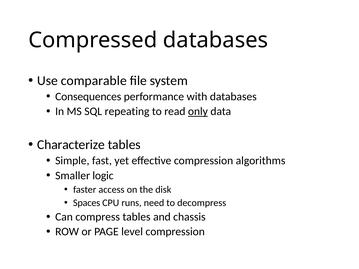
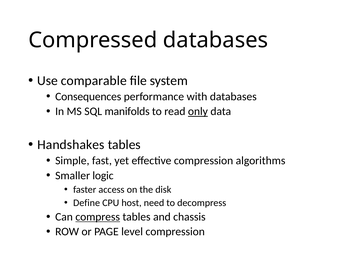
repeating: repeating -> manifolds
Characterize: Characterize -> Handshakes
Spaces: Spaces -> Define
runs: runs -> host
compress underline: none -> present
